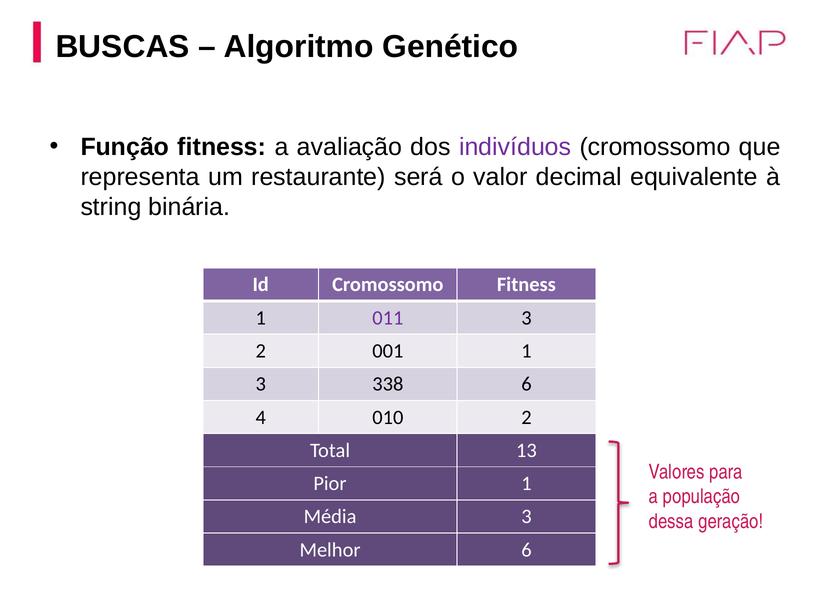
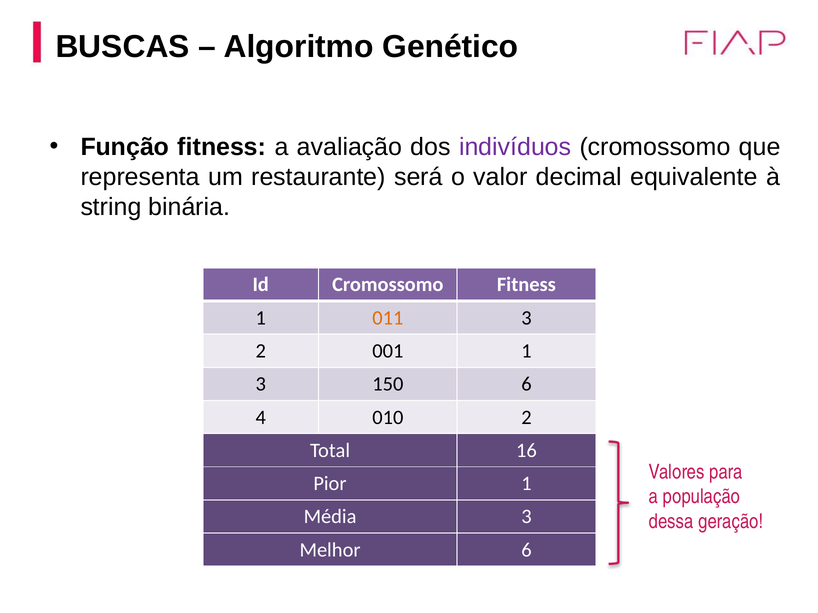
011 colour: purple -> orange
338: 338 -> 150
13: 13 -> 16
